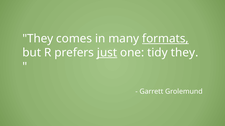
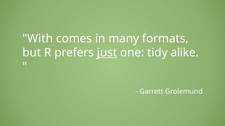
They at (38, 39): They -> With
formats underline: present -> none
tidy they: they -> alike
